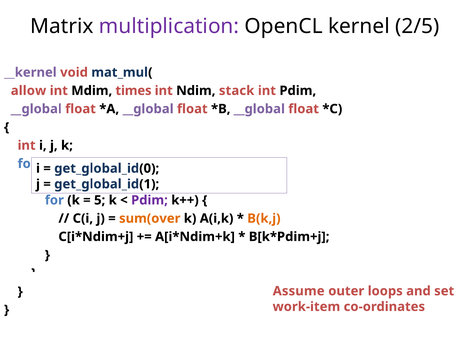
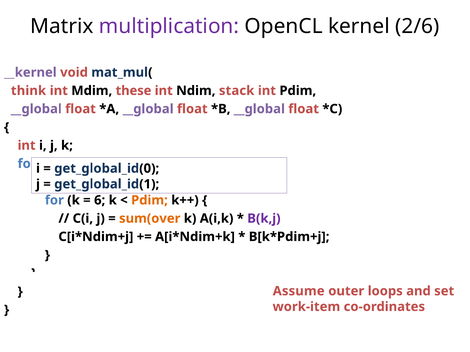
2/5: 2/5 -> 2/6
allow: allow -> think
times: times -> these
5: 5 -> 6
Pdim at (149, 200) colour: purple -> orange
B(k,j colour: orange -> purple
